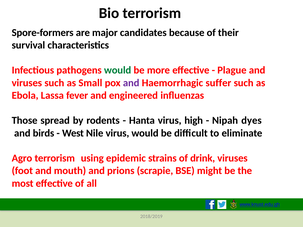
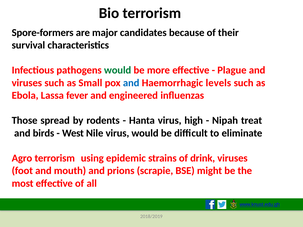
and at (131, 83) colour: purple -> blue
suffer: suffer -> levels
dyes: dyes -> treat
